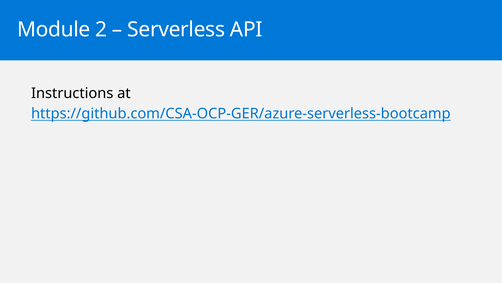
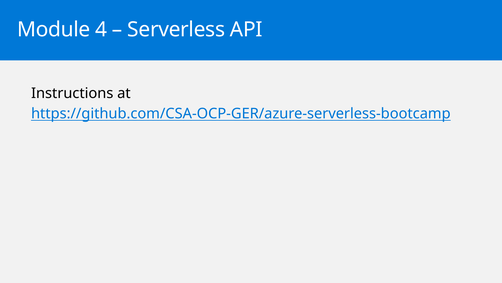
2: 2 -> 4
